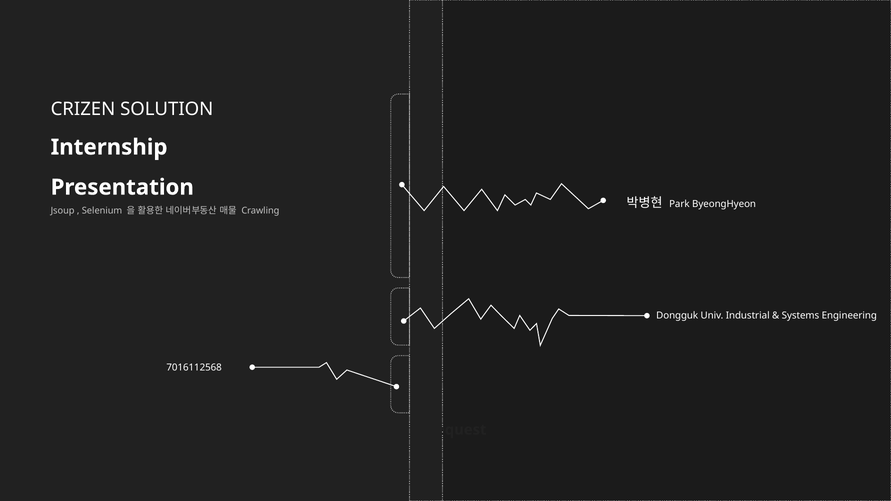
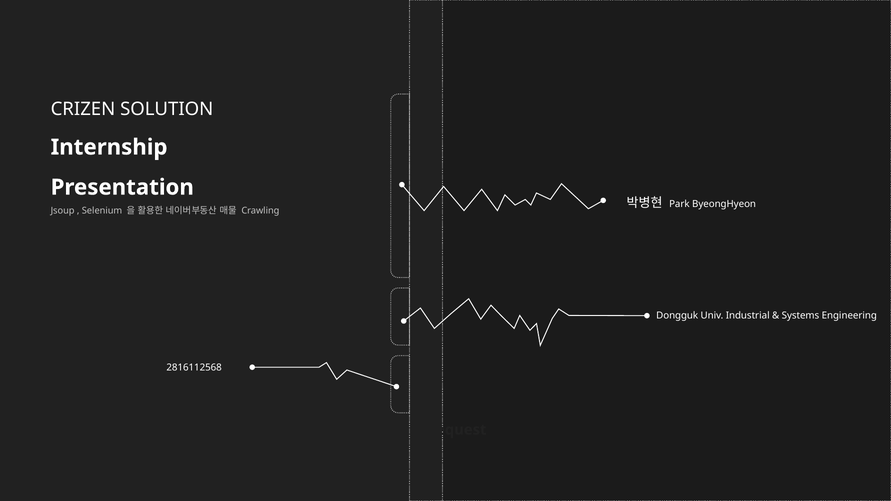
7016112568: 7016112568 -> 2816112568
